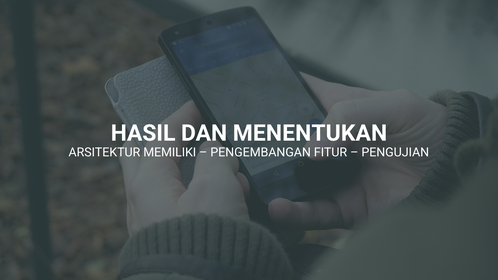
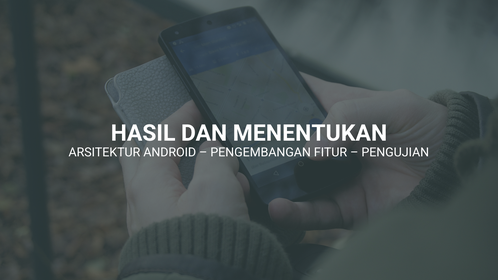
MEMILIKI: MEMILIKI -> ANDROID
